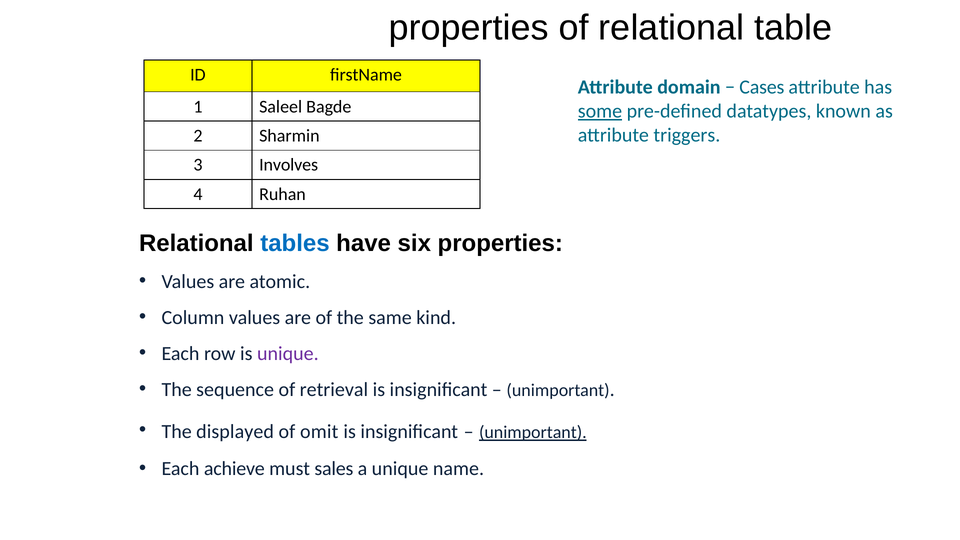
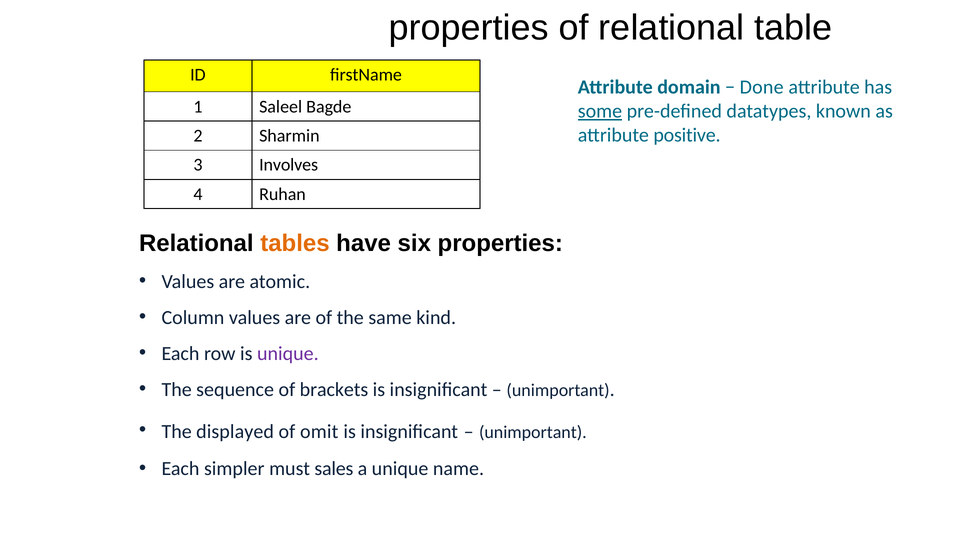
Cases: Cases -> Done
triggers: triggers -> positive
tables colour: blue -> orange
retrieval: retrieval -> brackets
unimportant at (533, 433) underline: present -> none
achieve: achieve -> simpler
